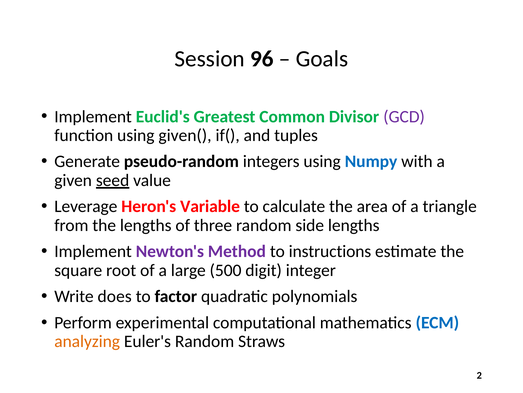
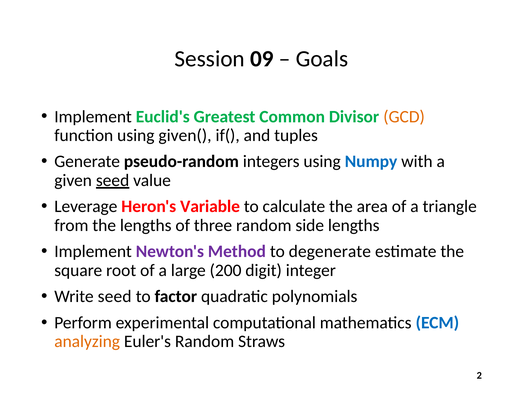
96: 96 -> 09
GCD colour: purple -> orange
instructions: instructions -> degenerate
500: 500 -> 200
Write does: does -> seed
